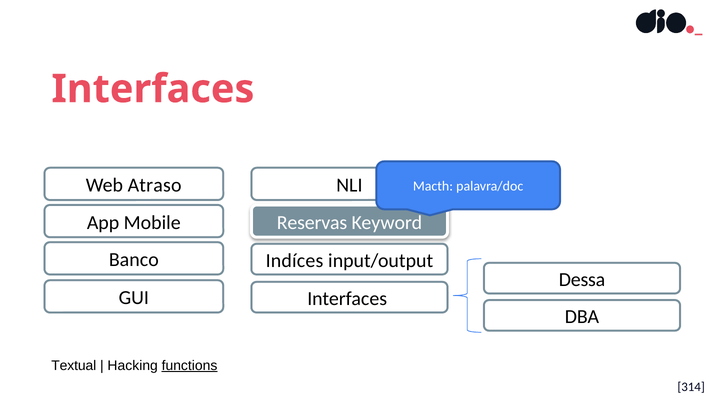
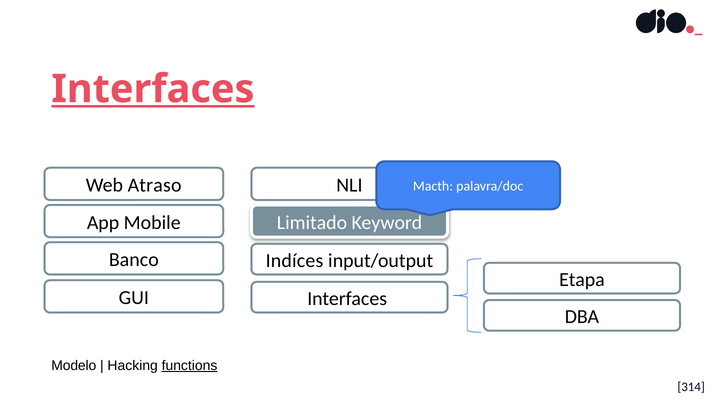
Interfaces at (153, 89) underline: none -> present
Reservas: Reservas -> Limitado
Dessa: Dessa -> Etapa
Textual: Textual -> Modelo
